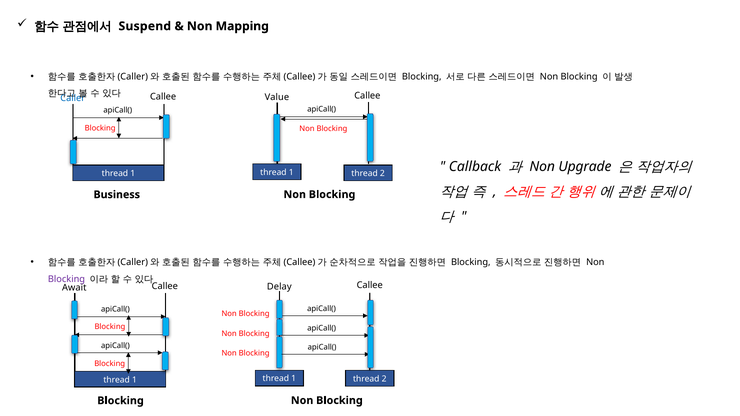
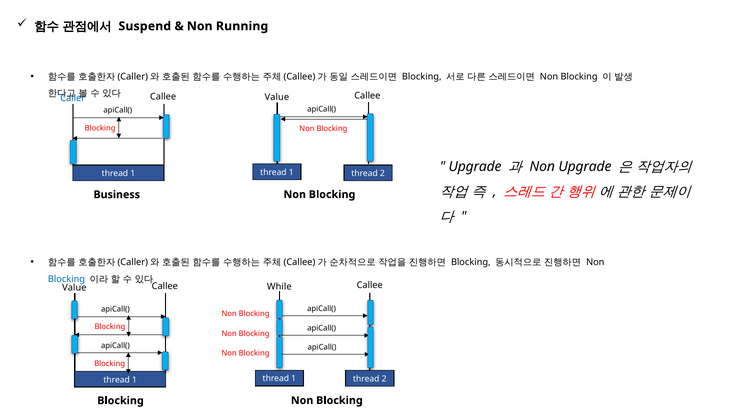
Mapping: Mapping -> Running
Callback at (475, 167): Callback -> Upgrade
Blocking at (67, 279) colour: purple -> blue
Delay: Delay -> While
Await at (74, 288): Await -> Value
